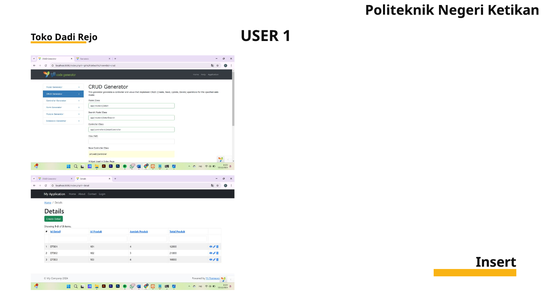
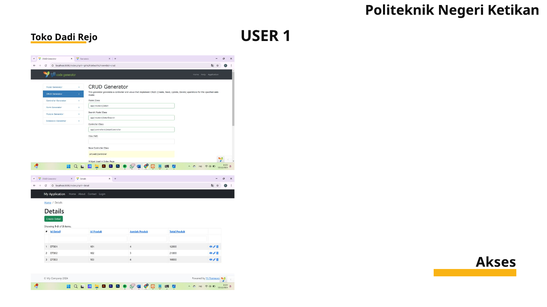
Insert: Insert -> Akses
